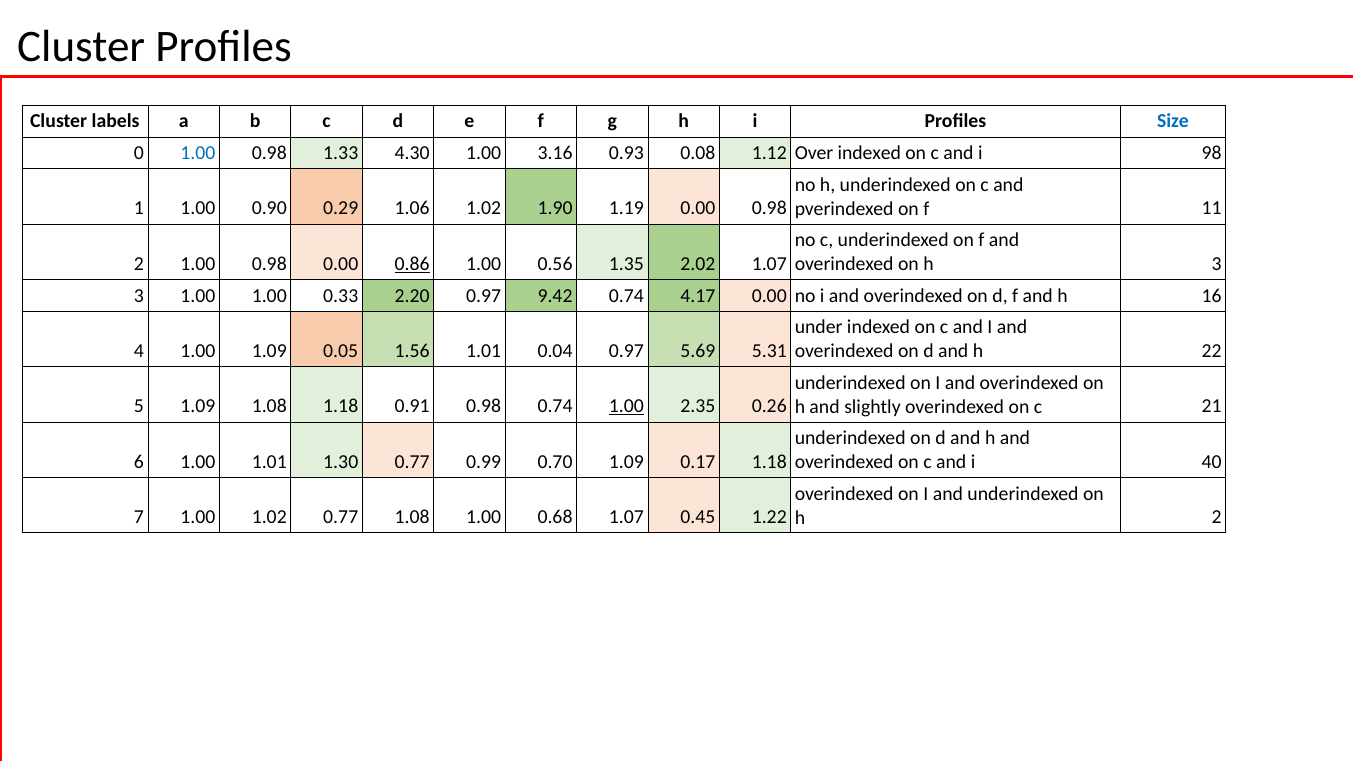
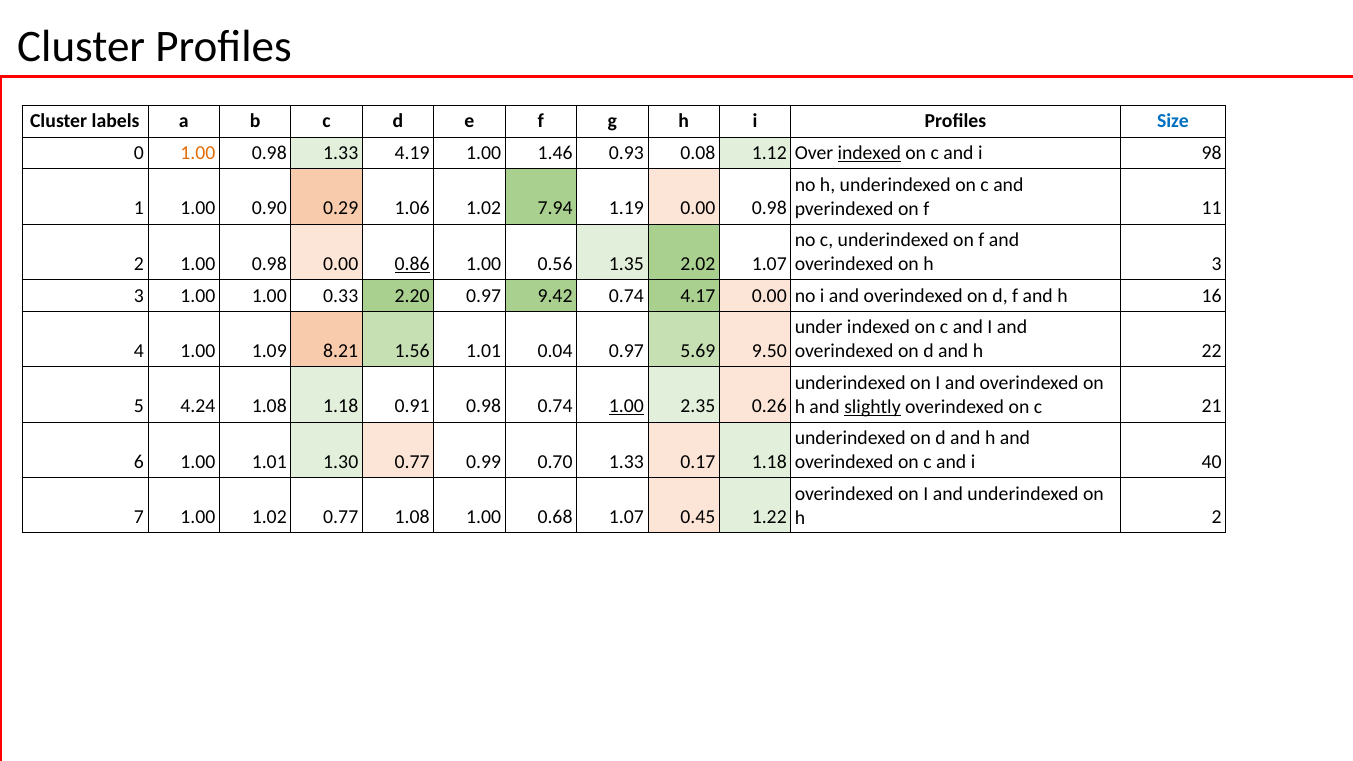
1.00 at (198, 153) colour: blue -> orange
4.30: 4.30 -> 4.19
3.16: 3.16 -> 1.46
indexed at (869, 153) underline: none -> present
1.90: 1.90 -> 7.94
0.05: 0.05 -> 8.21
5.31: 5.31 -> 9.50
5 1.09: 1.09 -> 4.24
slightly underline: none -> present
0.70 1.09: 1.09 -> 1.33
